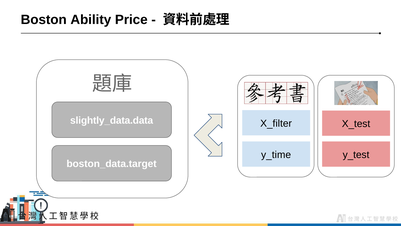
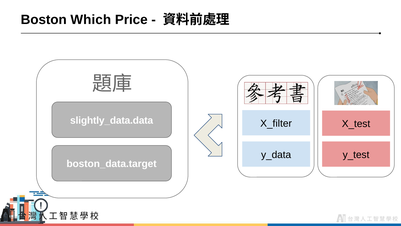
Ability: Ability -> Which
y_time: y_time -> y_data
